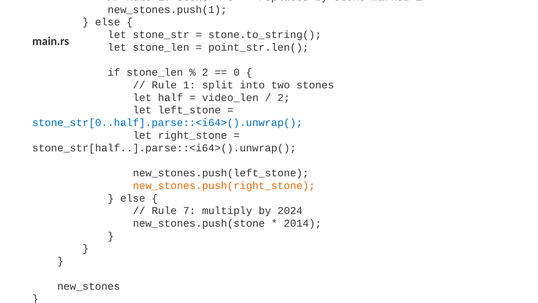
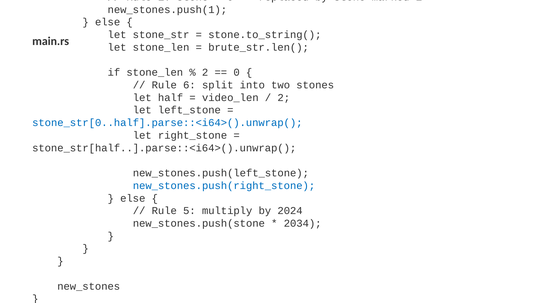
point_str.len(: point_str.len( -> brute_str.len(
1 at (189, 85): 1 -> 6
new_stones.push(right_stone colour: orange -> blue
7: 7 -> 5
2014: 2014 -> 2034
